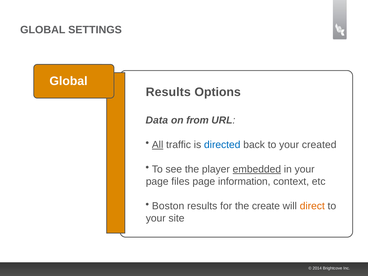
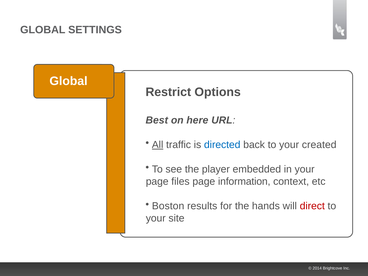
Results at (168, 92): Results -> Restrict
Data: Data -> Best
from: from -> here
embedded underline: present -> none
create: create -> hands
direct colour: orange -> red
